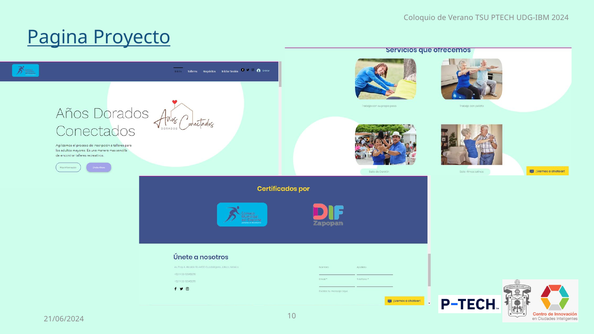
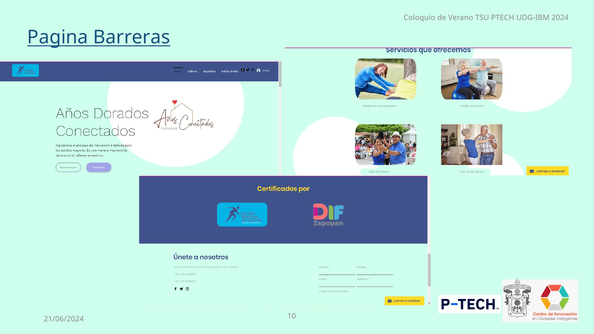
Proyecto: Proyecto -> Barreras
